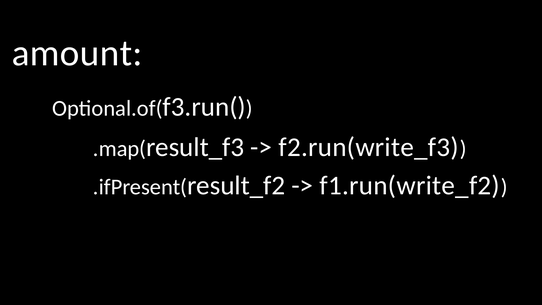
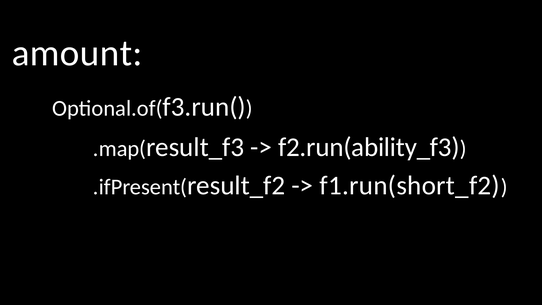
f2.run(write_f3: f2.run(write_f3 -> f2.run(ability_f3
f1.run(write_f2: f1.run(write_f2 -> f1.run(short_f2
